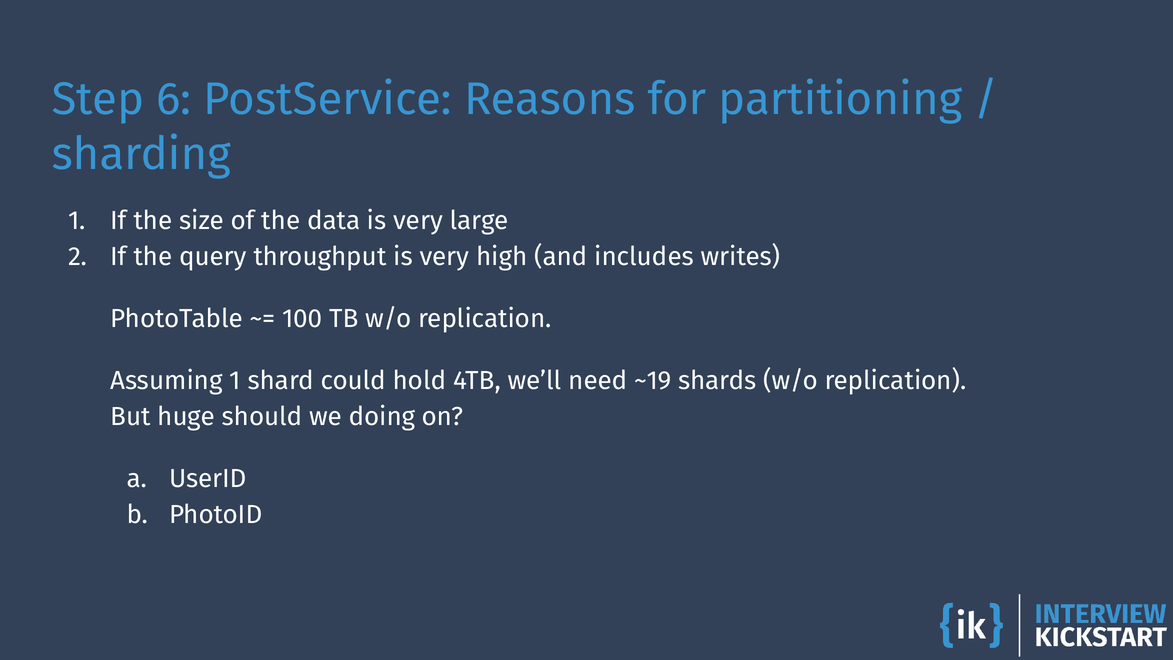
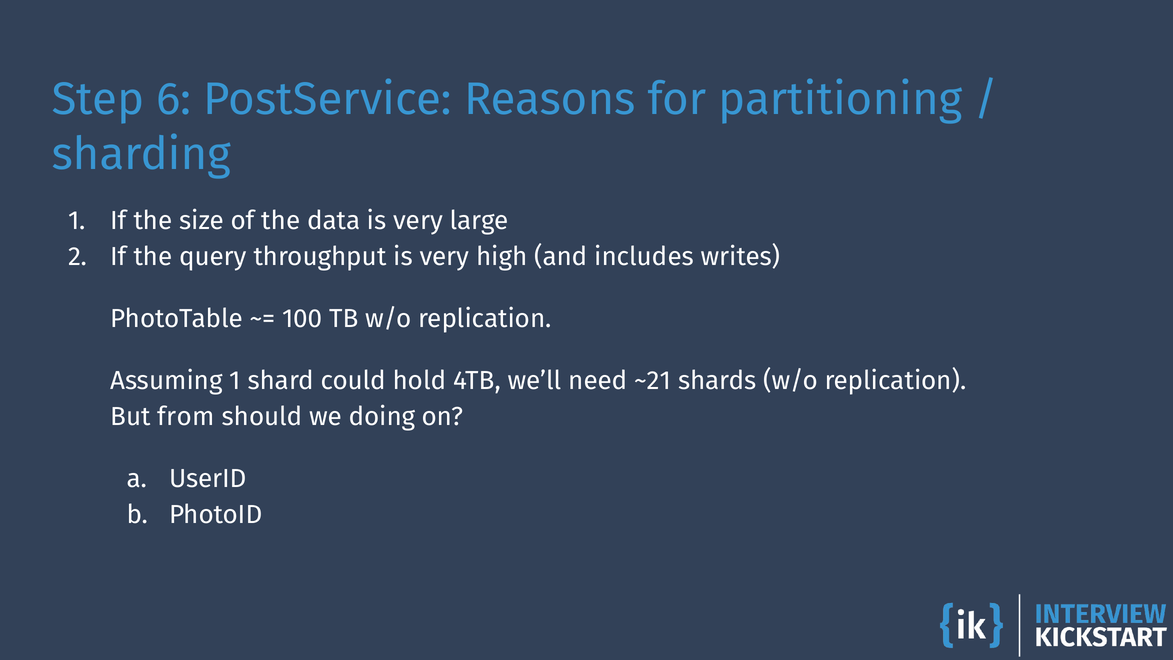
~19: ~19 -> ~21
huge: huge -> from
